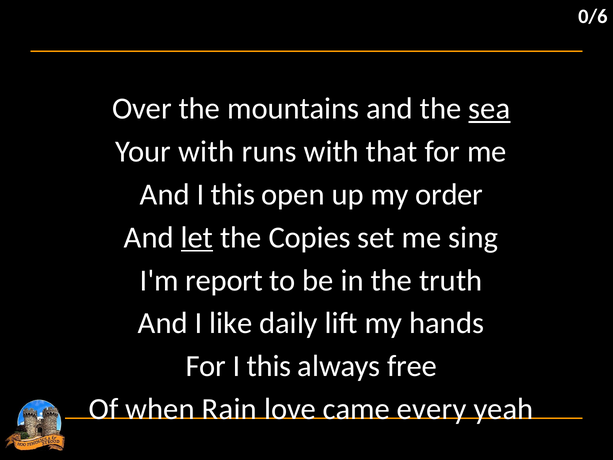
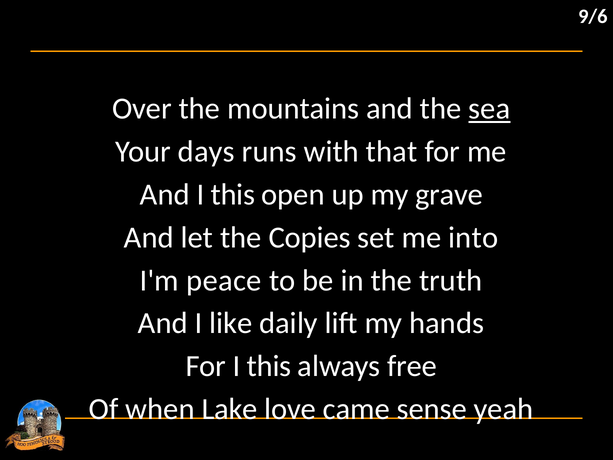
0/6: 0/6 -> 9/6
Your with: with -> days
order: order -> grave
let underline: present -> none
sing: sing -> into
report: report -> peace
Rain: Rain -> Lake
every: every -> sense
